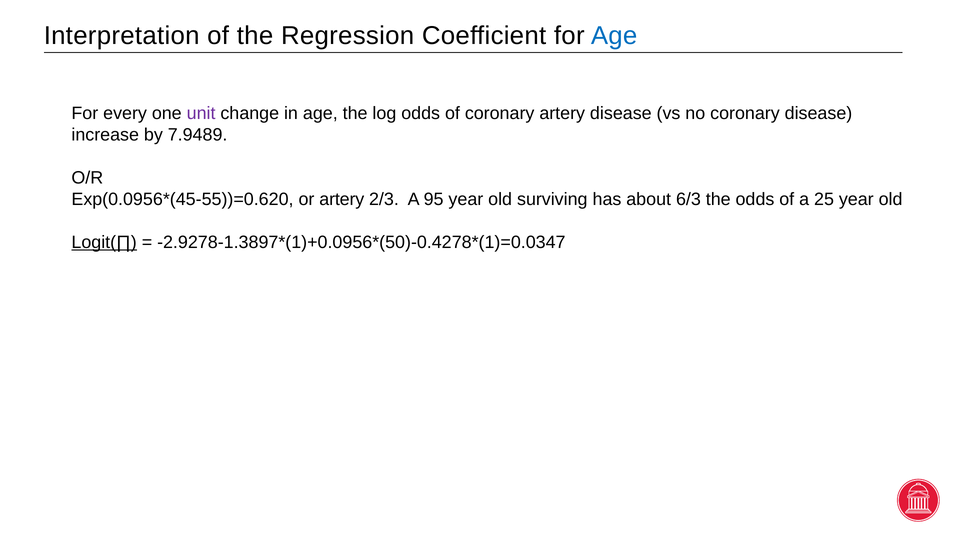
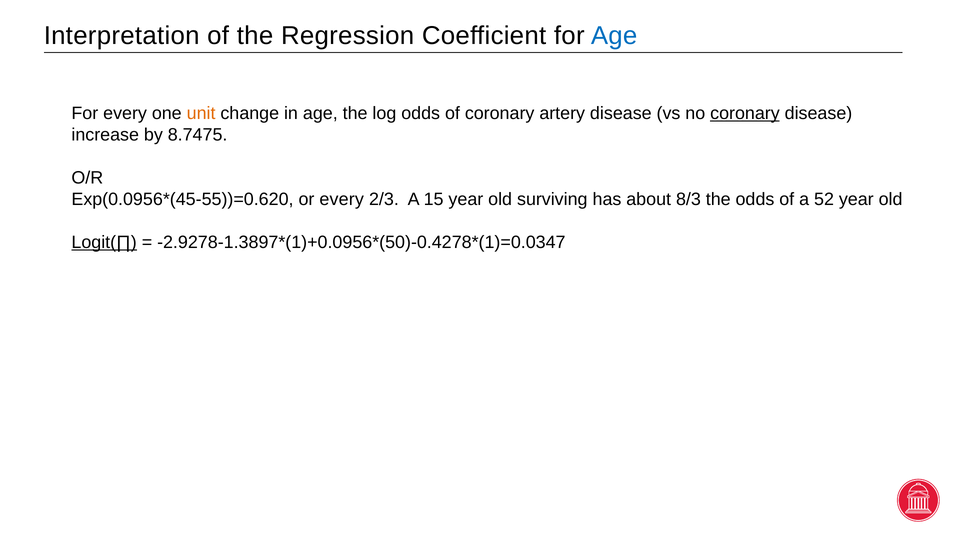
unit colour: purple -> orange
coronary at (745, 114) underline: none -> present
7.9489: 7.9489 -> 8.7475
or artery: artery -> every
95: 95 -> 15
6/3: 6/3 -> 8/3
25: 25 -> 52
